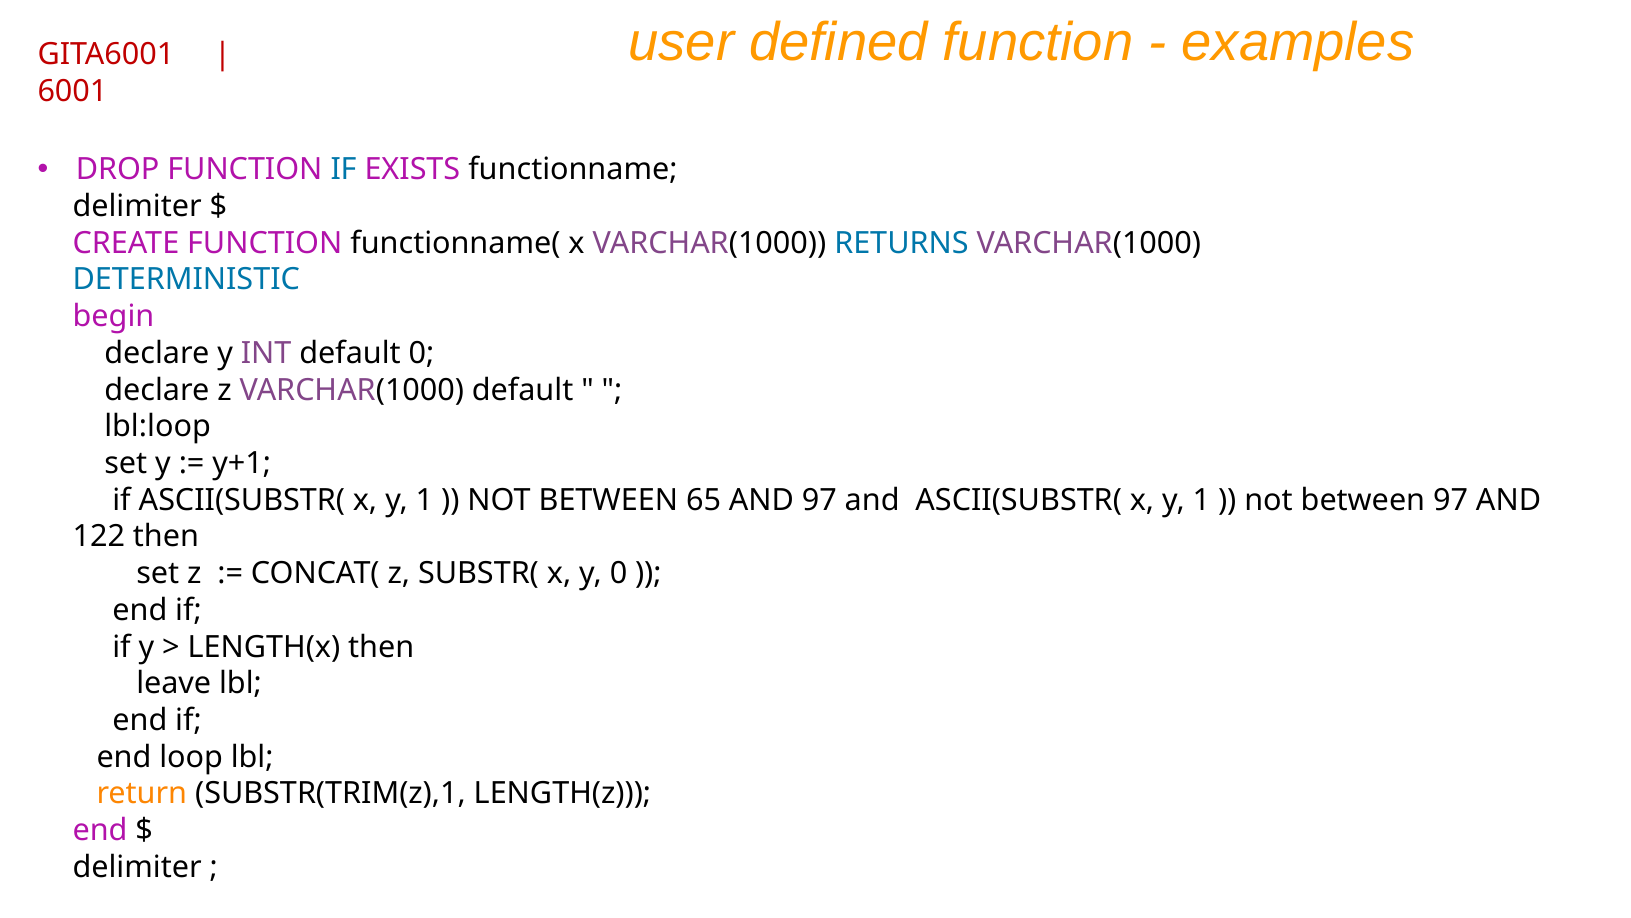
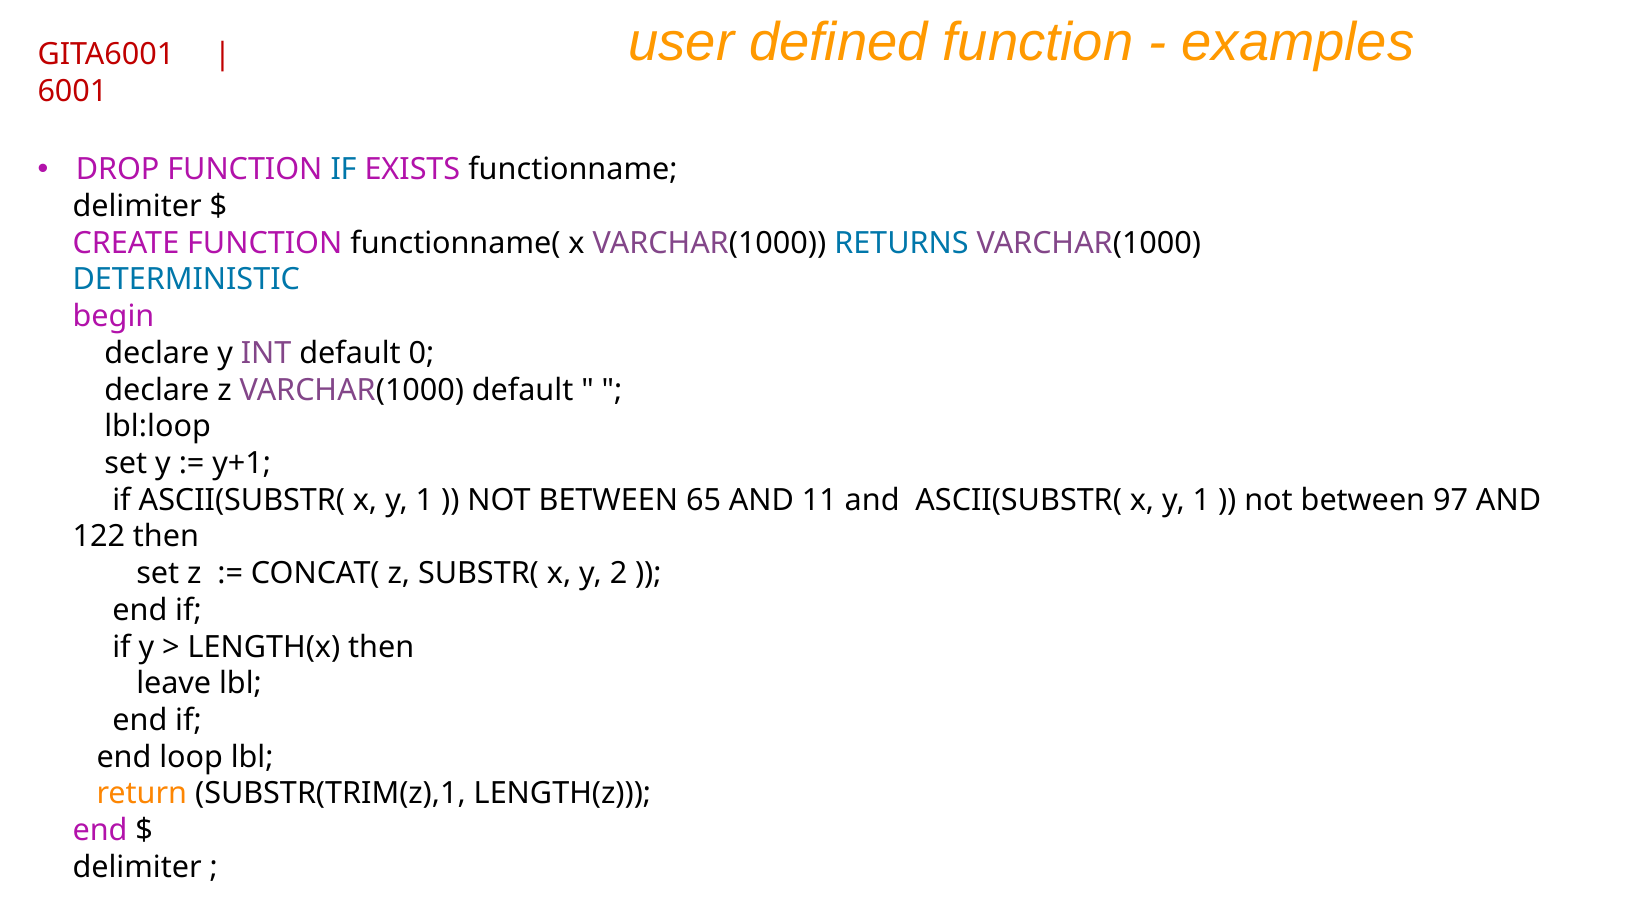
AND 97: 97 -> 11
y 0: 0 -> 2
